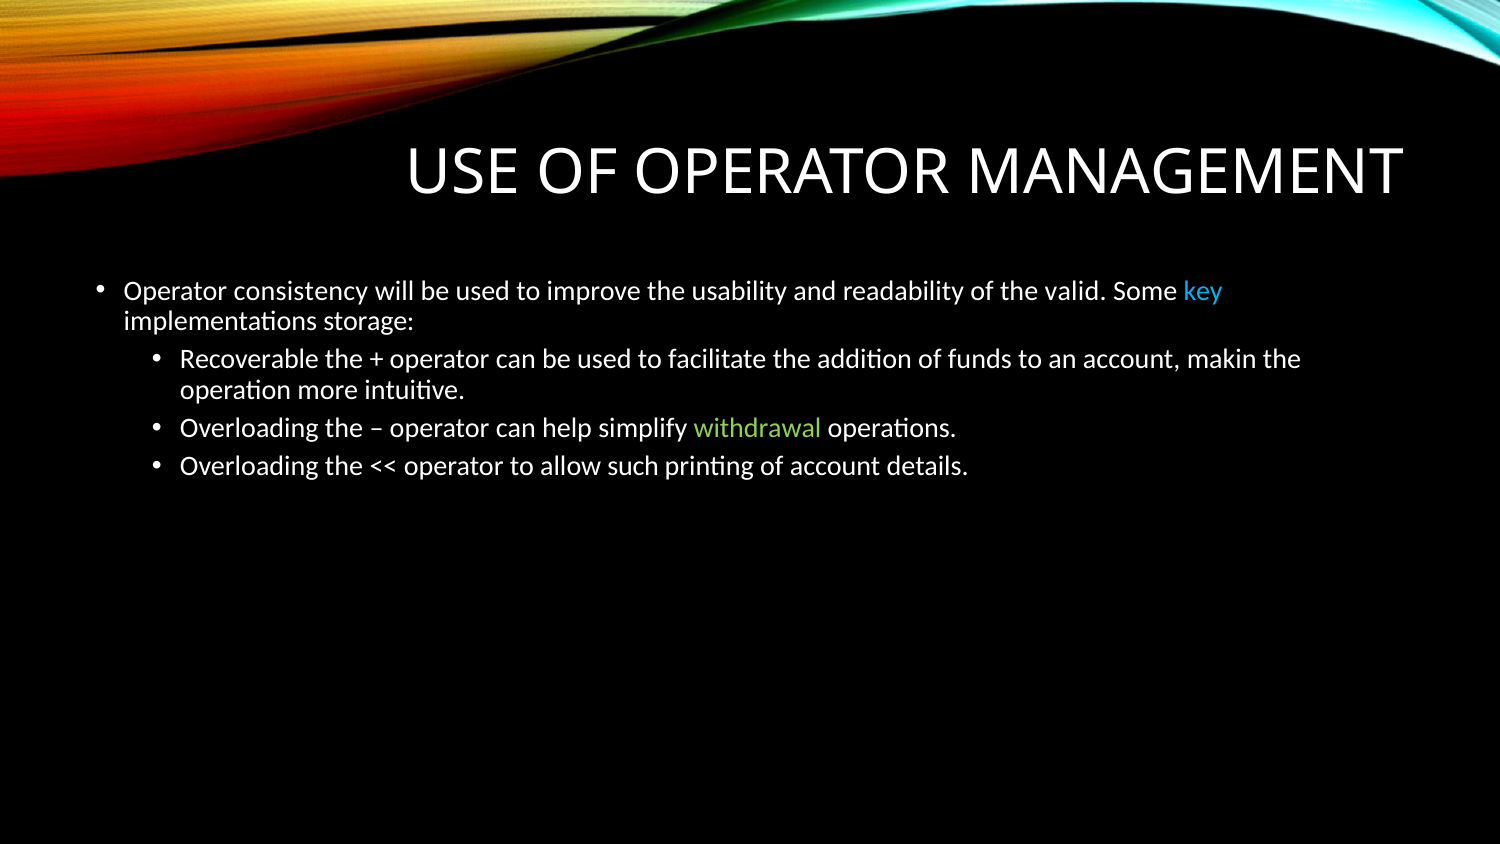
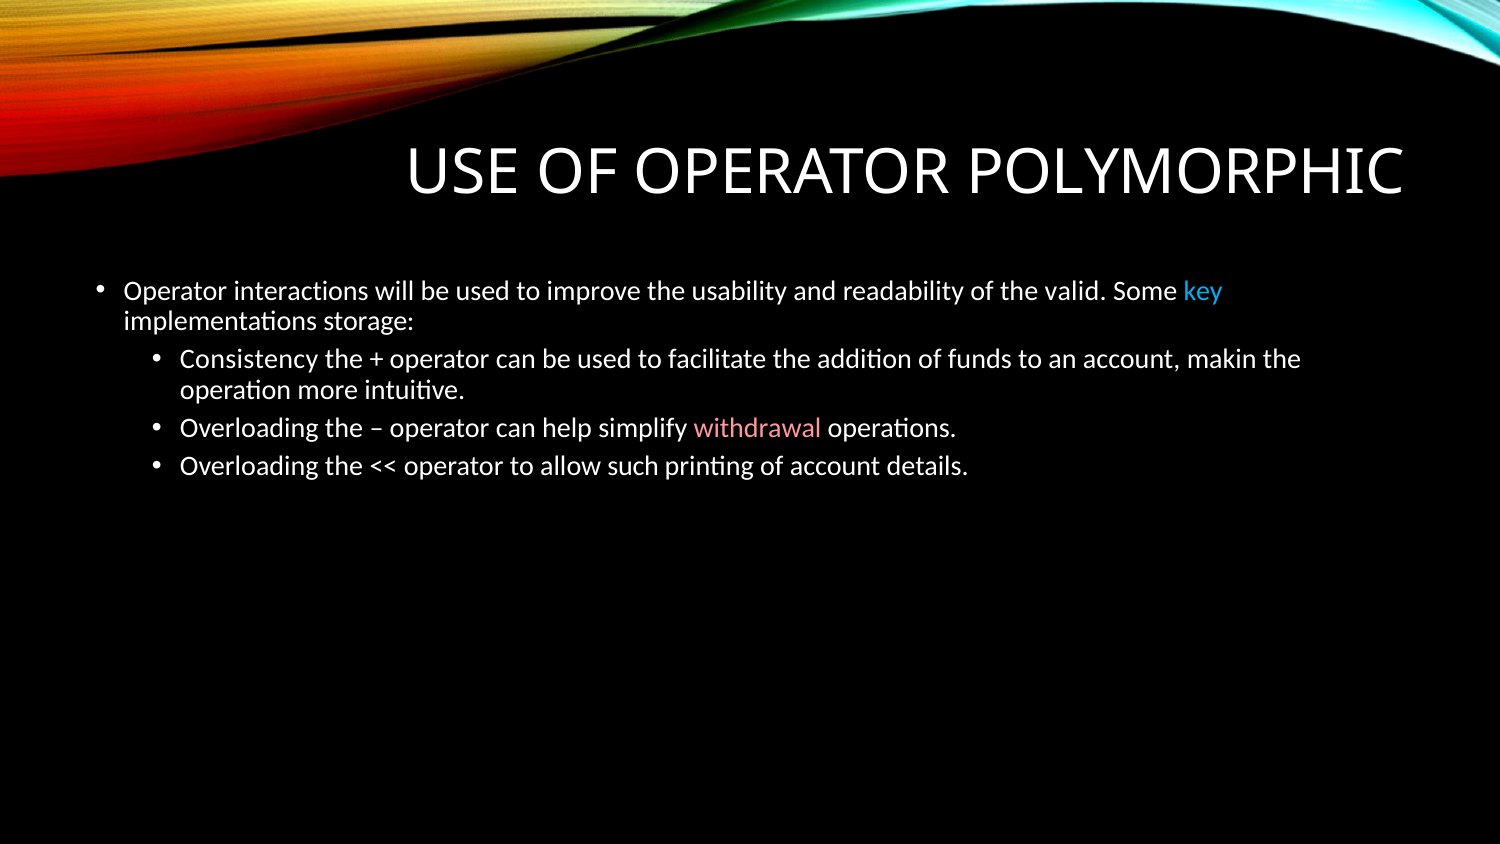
MANAGEMENT: MANAGEMENT -> POLYMORPHIC
consistency: consistency -> interactions
Recoverable: Recoverable -> Consistency
withdrawal colour: light green -> pink
